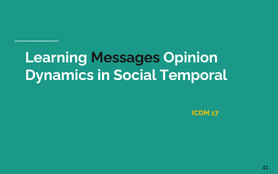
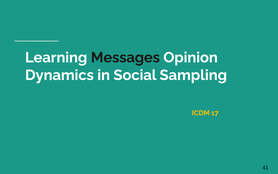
Temporal: Temporal -> Sampling
